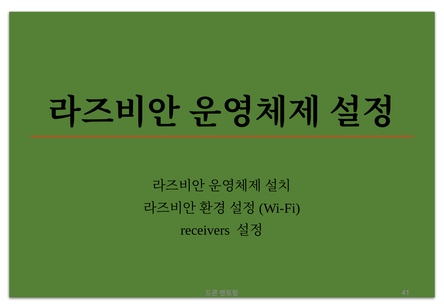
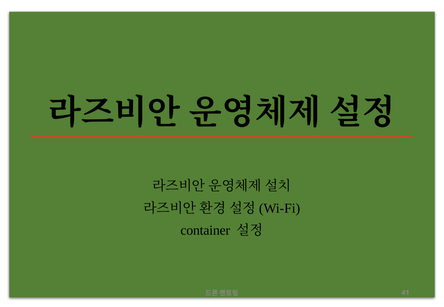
receivers: receivers -> container
